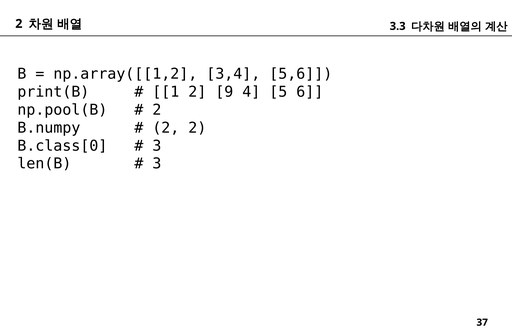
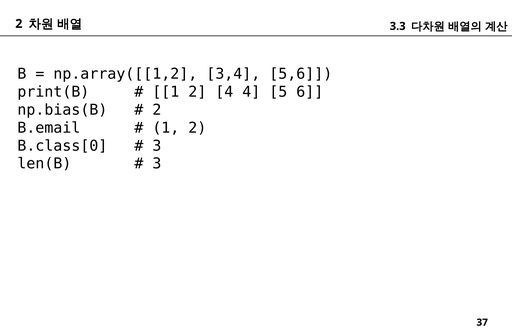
2 9: 9 -> 4
np.pool(B: np.pool(B -> np.bias(B
B.numpy: B.numpy -> B.email
2 at (166, 128): 2 -> 1
